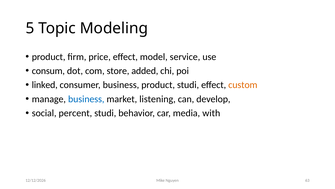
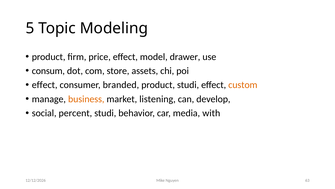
service: service -> drawer
added: added -> assets
linked at (45, 85): linked -> effect
consumer business: business -> branded
business at (86, 99) colour: blue -> orange
